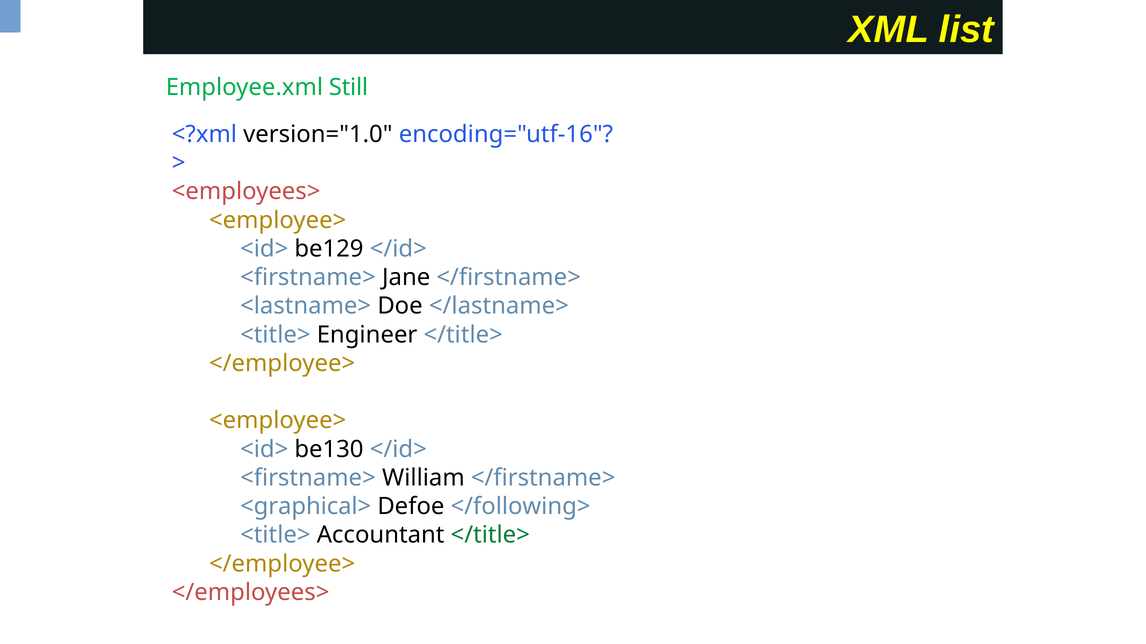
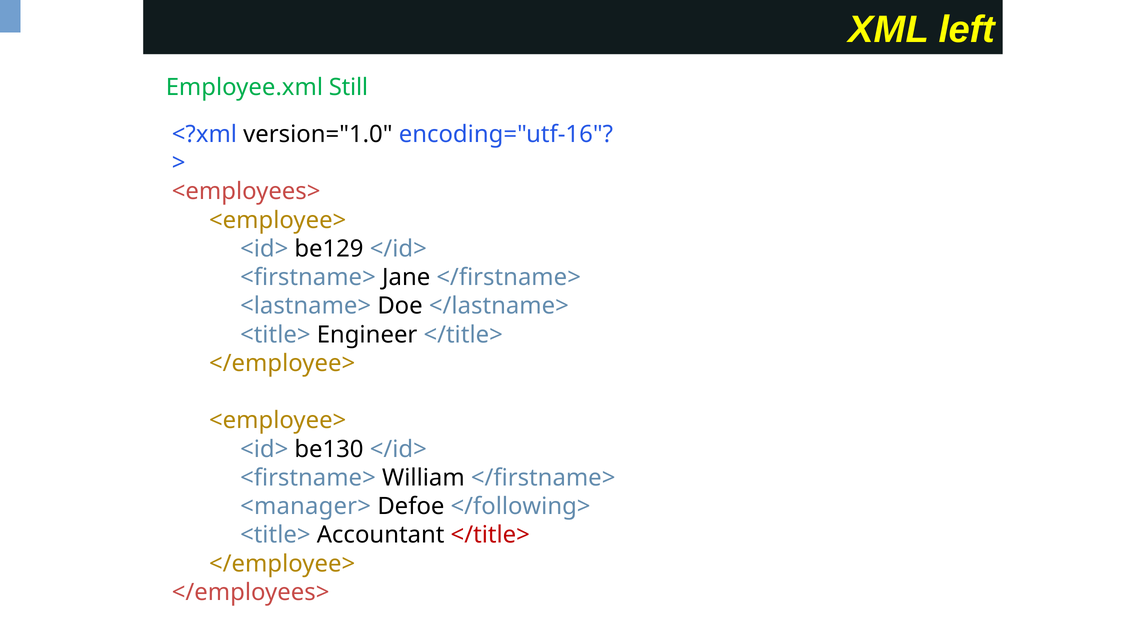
list: list -> left
<graphical>: <graphical> -> <manager>
</title> at (490, 536) colour: green -> red
